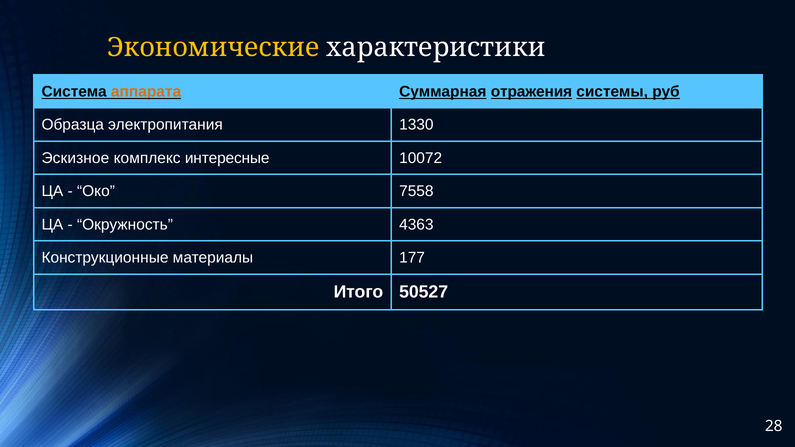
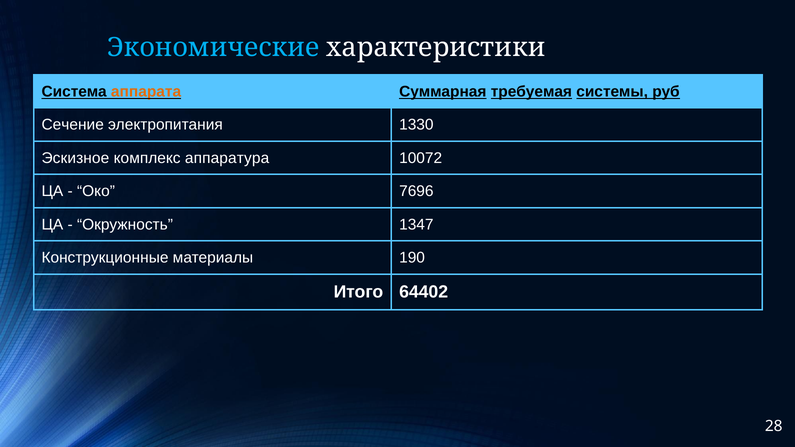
Экономические colour: yellow -> light blue
отражения: отражения -> требуемая
Образца: Образца -> Сечение
интересные: интересные -> аппаратура
7558: 7558 -> 7696
4363: 4363 -> 1347
177: 177 -> 190
50527: 50527 -> 64402
